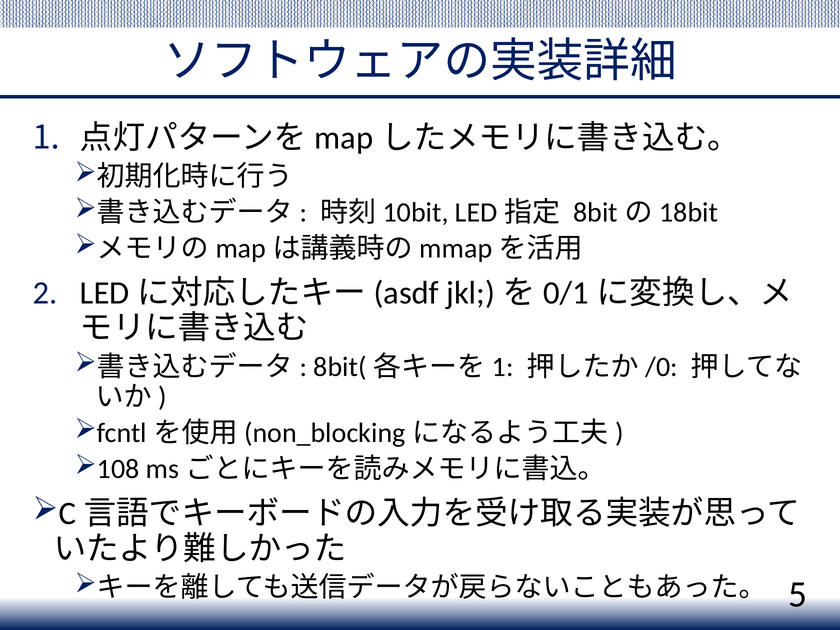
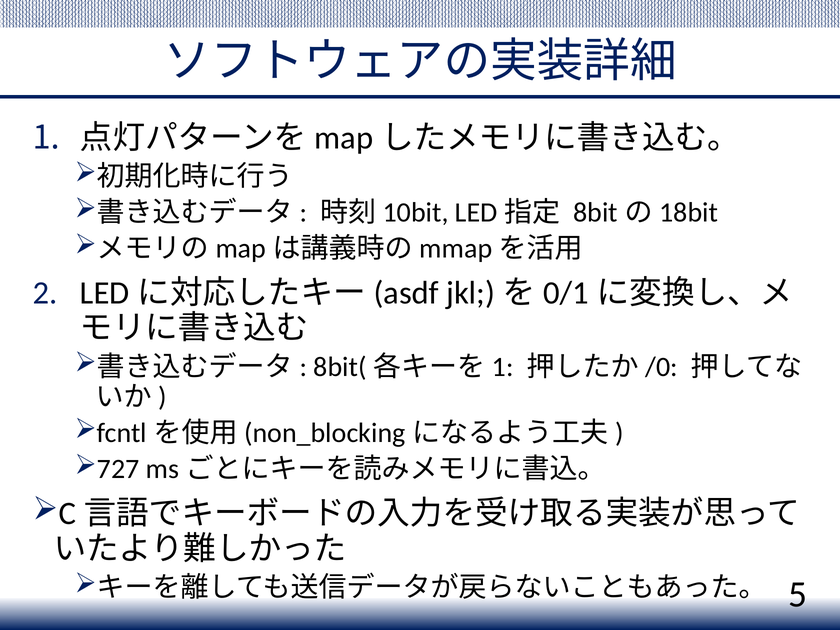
108: 108 -> 727
